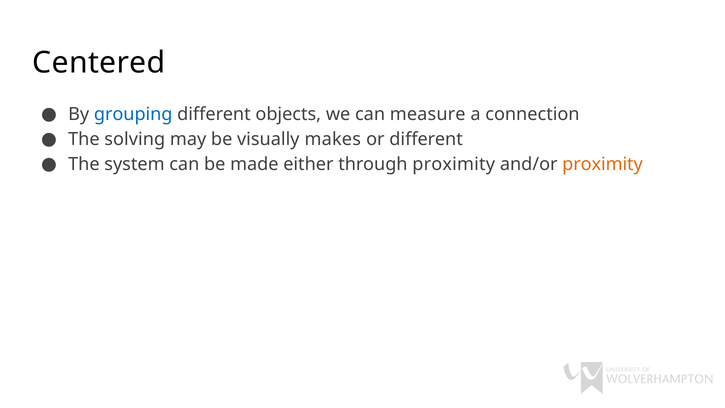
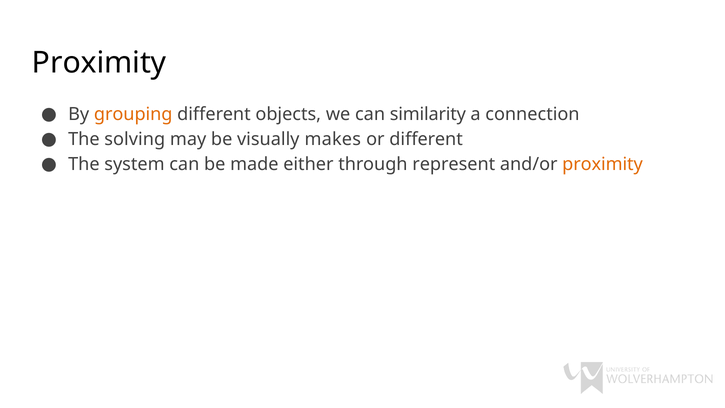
Centered at (99, 63): Centered -> Proximity
grouping colour: blue -> orange
measure: measure -> similarity
through proximity: proximity -> represent
